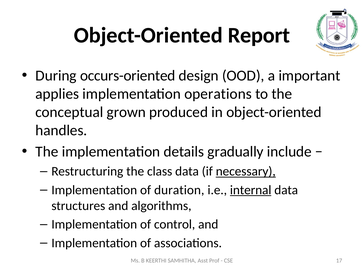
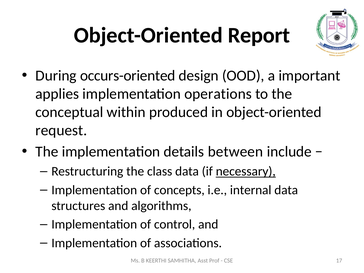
grown: grown -> within
handles: handles -> request
gradually: gradually -> between
duration: duration -> concepts
internal underline: present -> none
